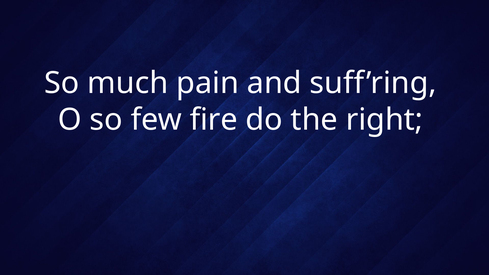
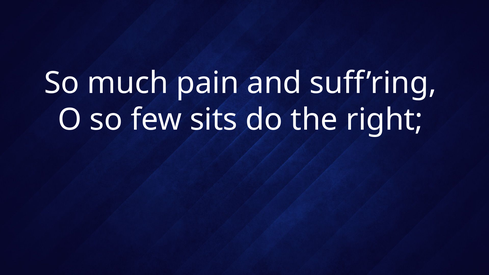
fire: fire -> sits
